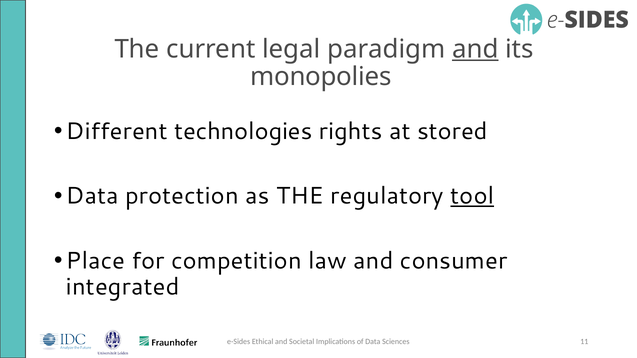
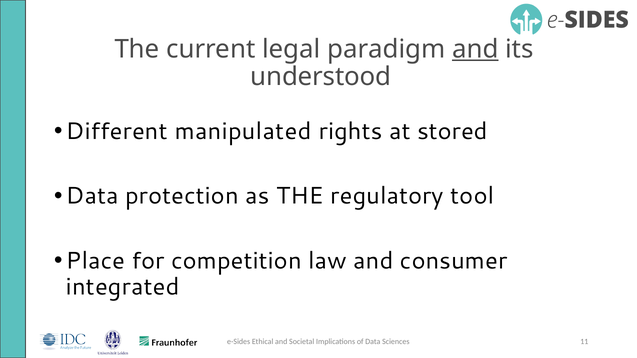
monopolies: monopolies -> understood
technologies: technologies -> manipulated
tool underline: present -> none
